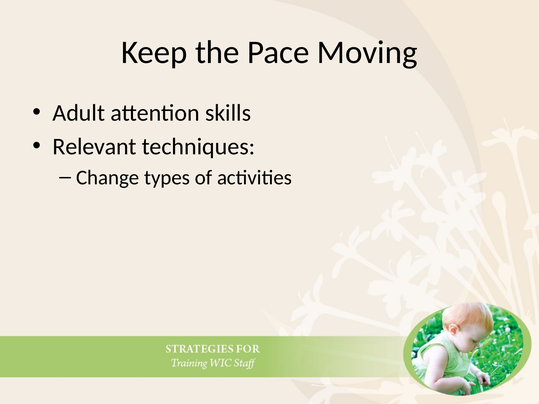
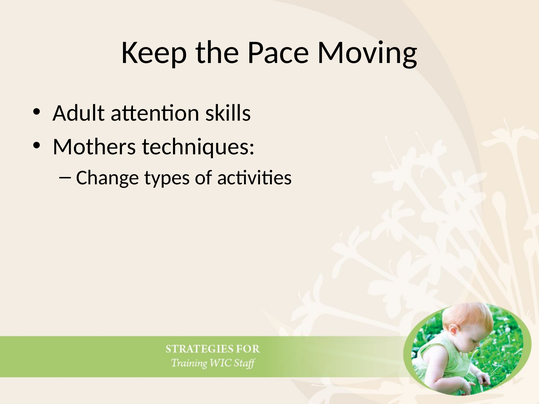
Relevant: Relevant -> Mothers
